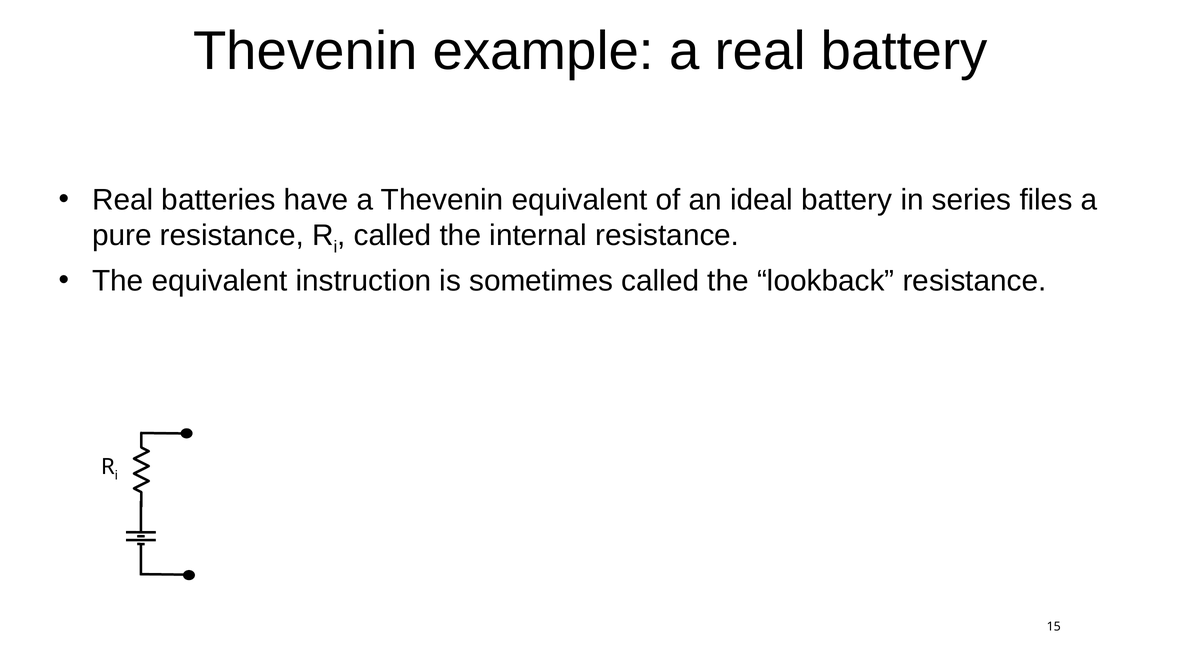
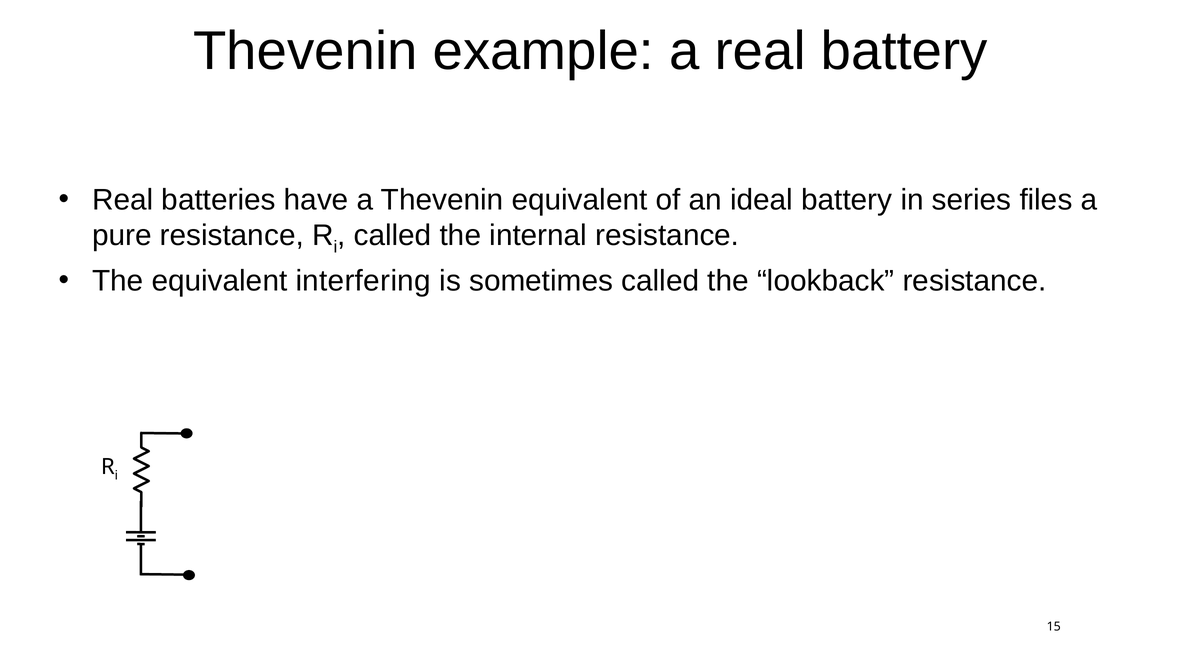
instruction: instruction -> interfering
